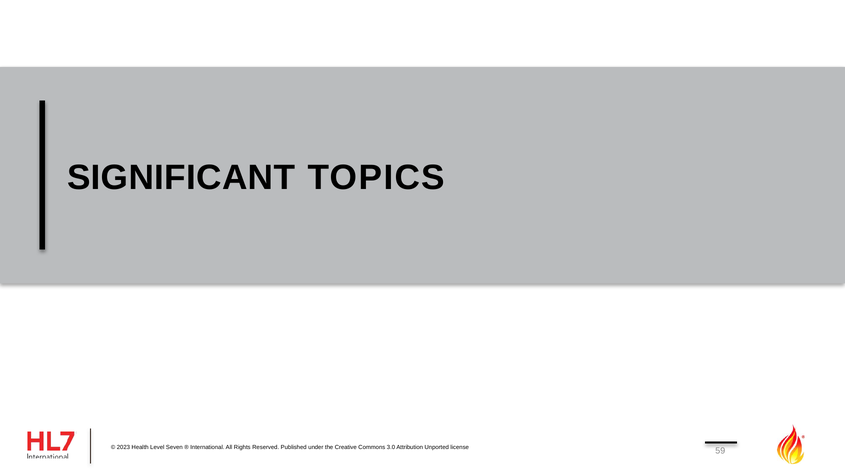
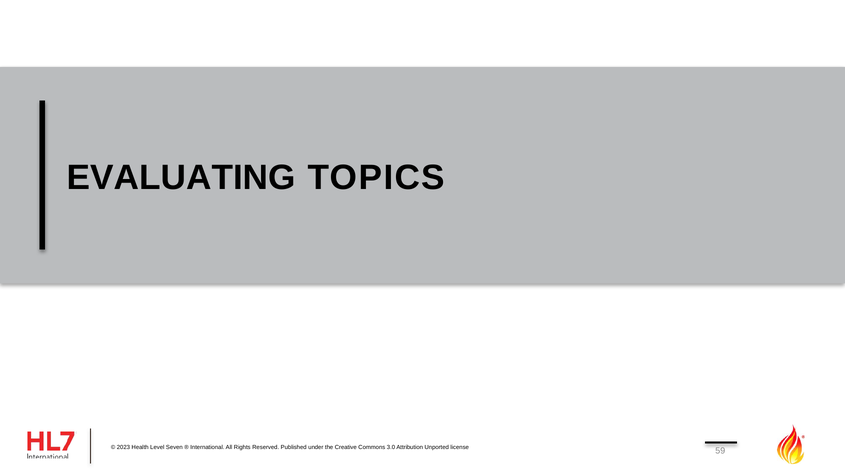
SIGNIFICANT: SIGNIFICANT -> EVALUATING
